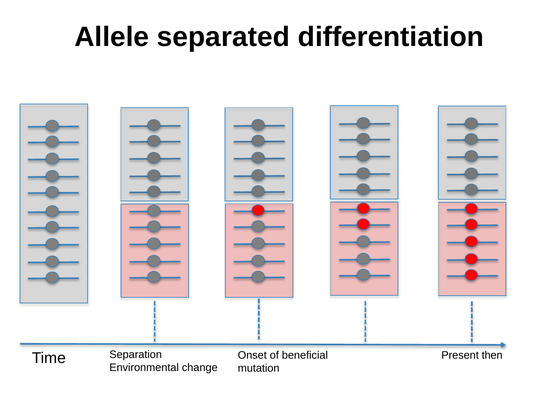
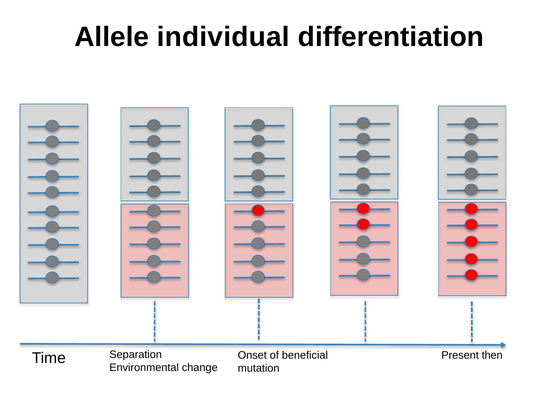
separated: separated -> individual
